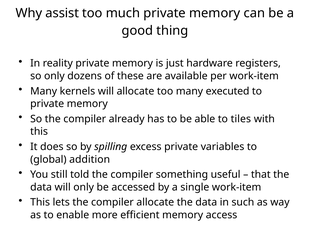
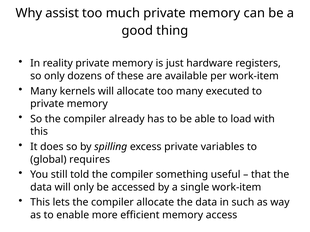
tiles: tiles -> load
addition: addition -> requires
